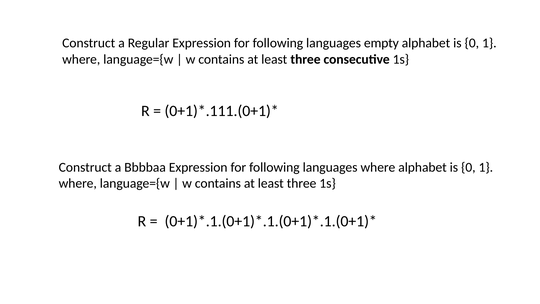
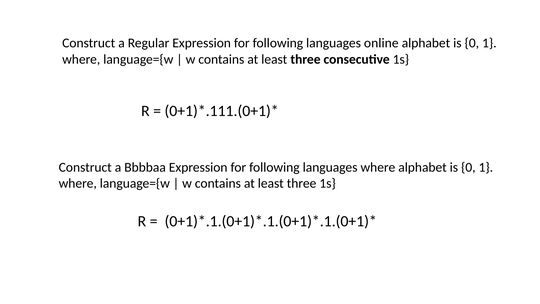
empty: empty -> online
